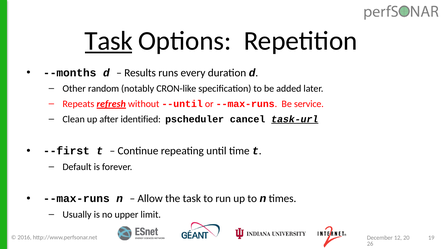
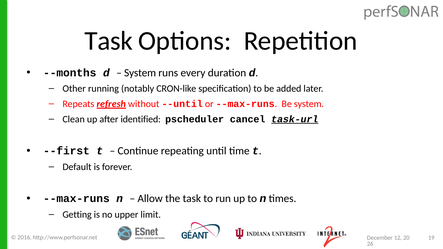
Task at (109, 41) underline: present -> none
Results at (140, 73): Results -> System
random: random -> running
Be service: service -> system
Usually: Usually -> Getting
